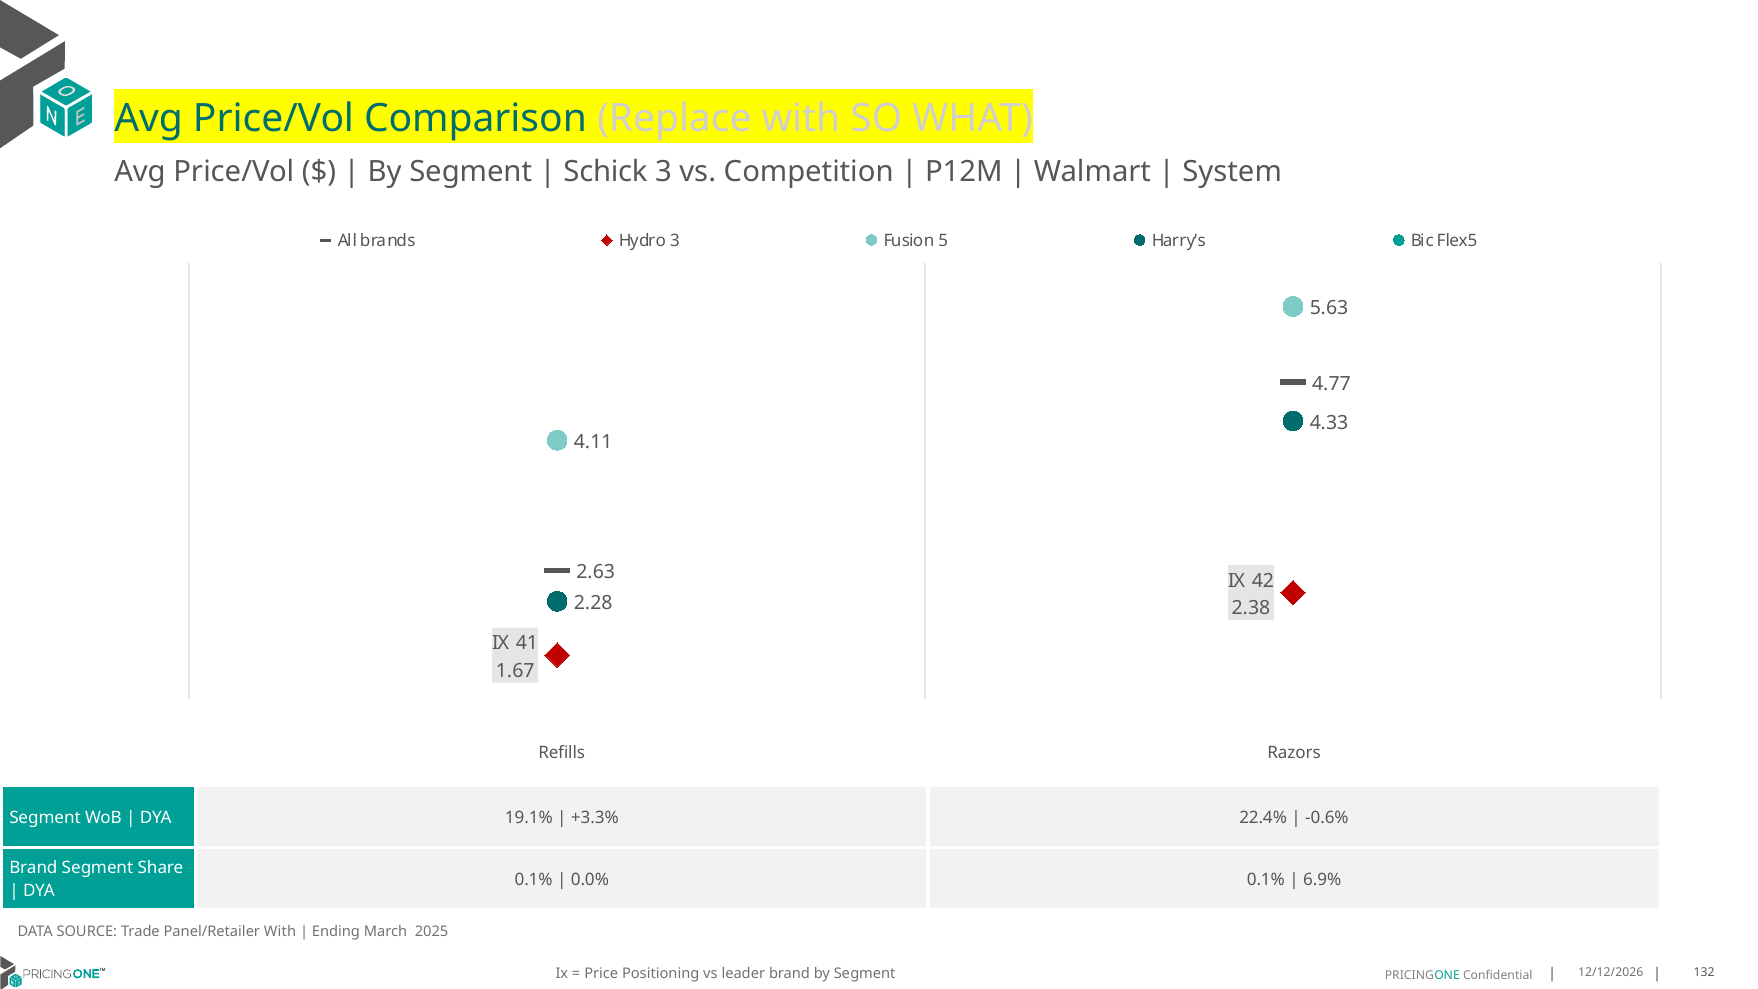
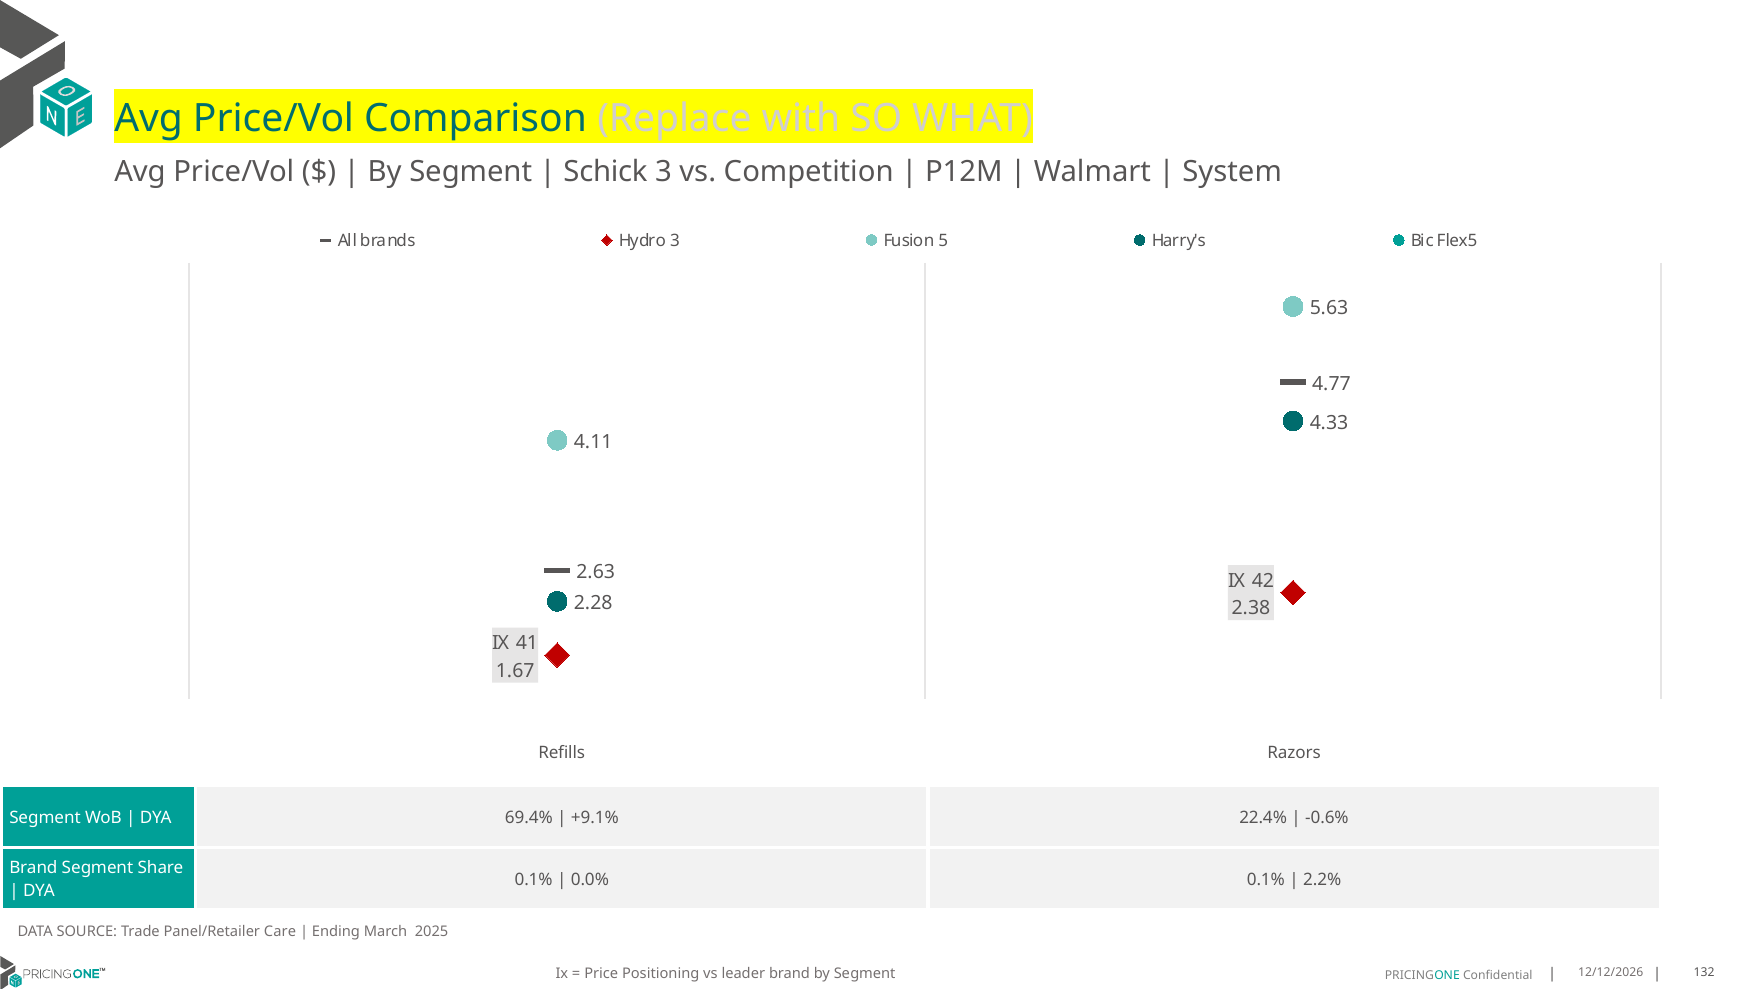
19.1%: 19.1% -> 69.4%
+3.3%: +3.3% -> +9.1%
6.9%: 6.9% -> 2.2%
Panel/Retailer With: With -> Care
